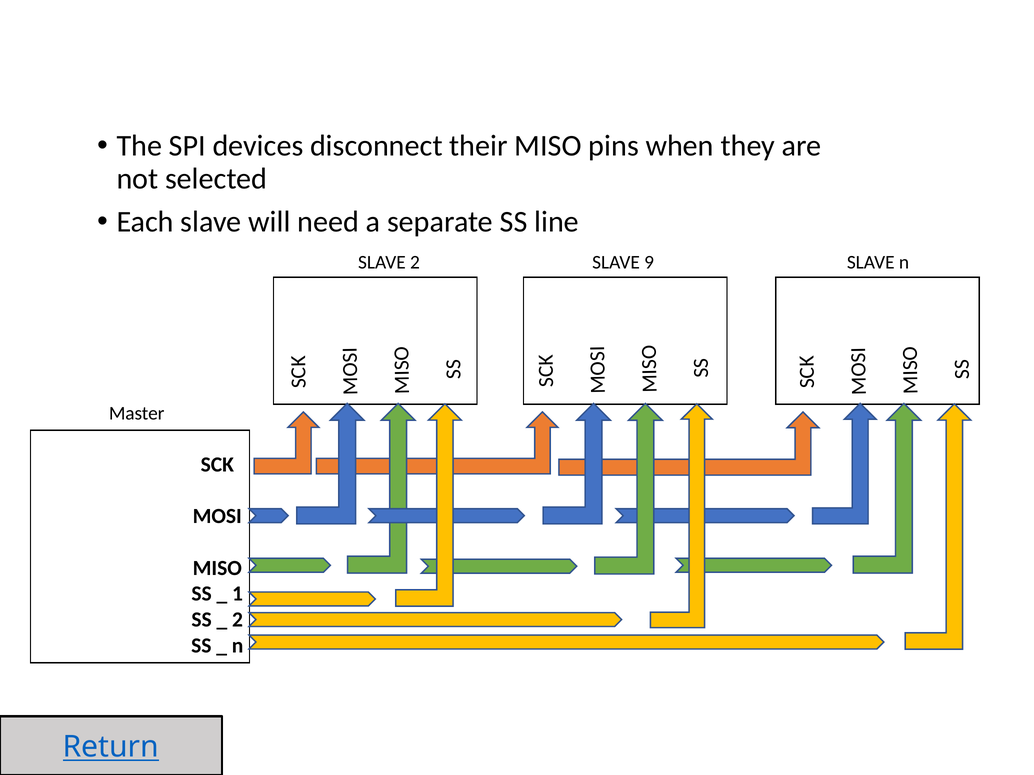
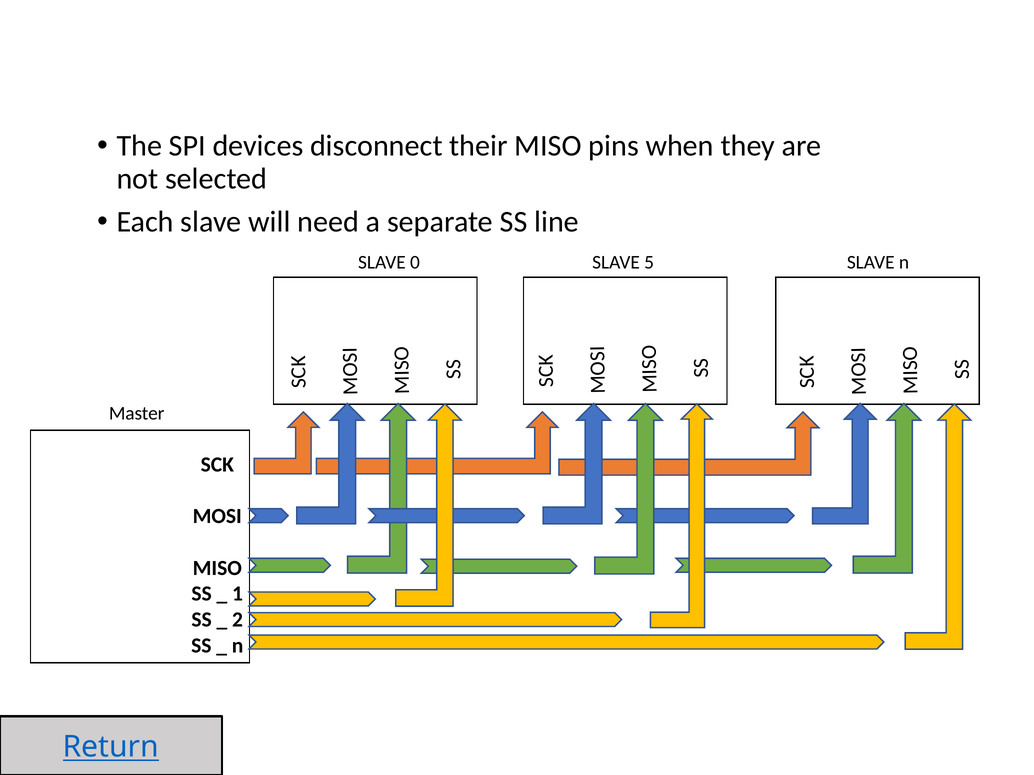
SLAVE 2: 2 -> 0
9: 9 -> 5
